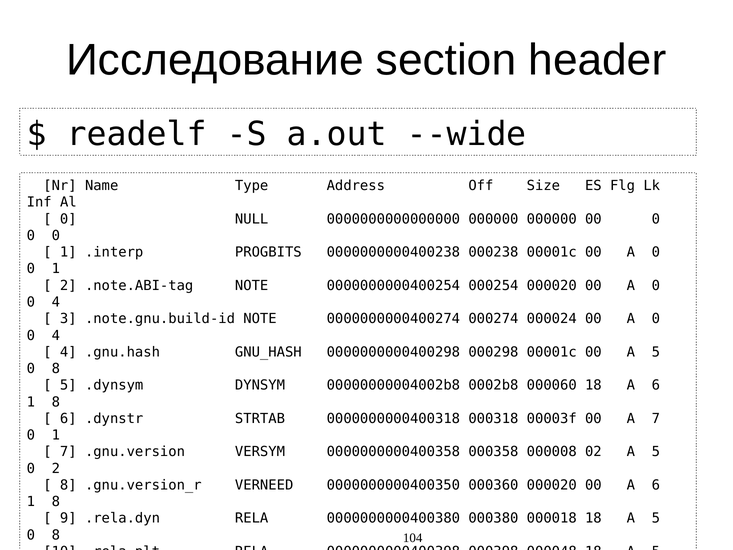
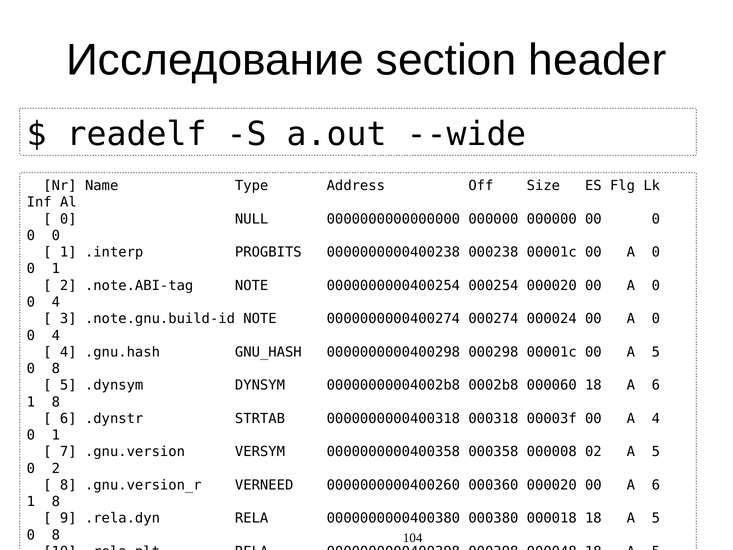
A 7: 7 -> 4
0000000000400350: 0000000000400350 -> 0000000000400260
